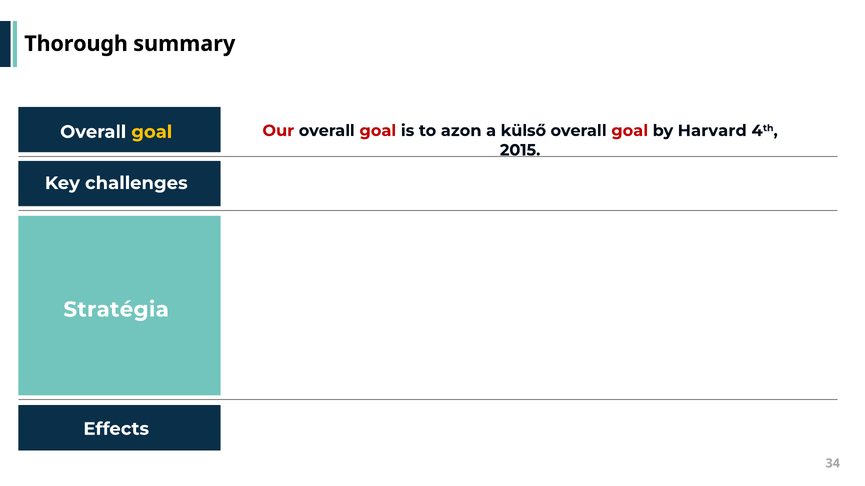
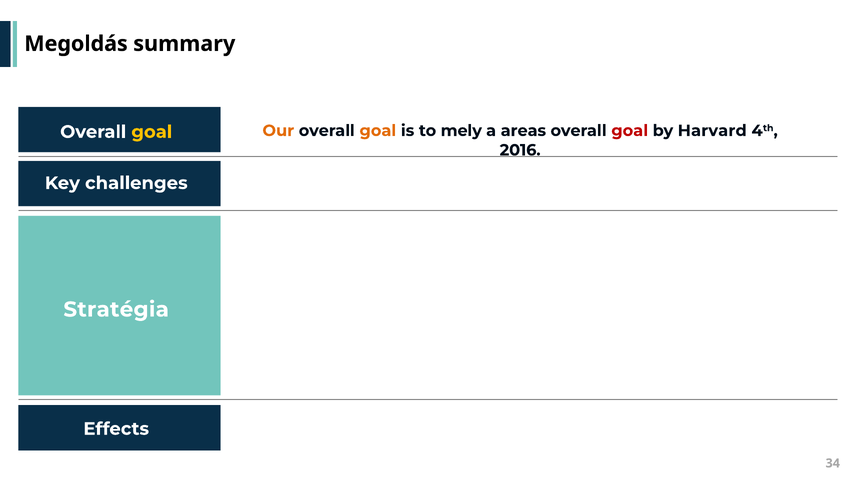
Thorough: Thorough -> Megoldás
Our colour: red -> orange
goal at (378, 131) colour: red -> orange
azon: azon -> mely
külső: külső -> areas
2015: 2015 -> 2016
